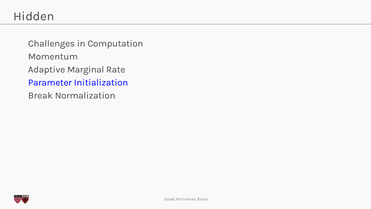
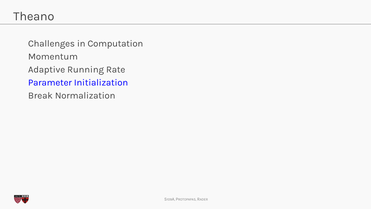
Hidden: Hidden -> Theano
Marginal: Marginal -> Running
